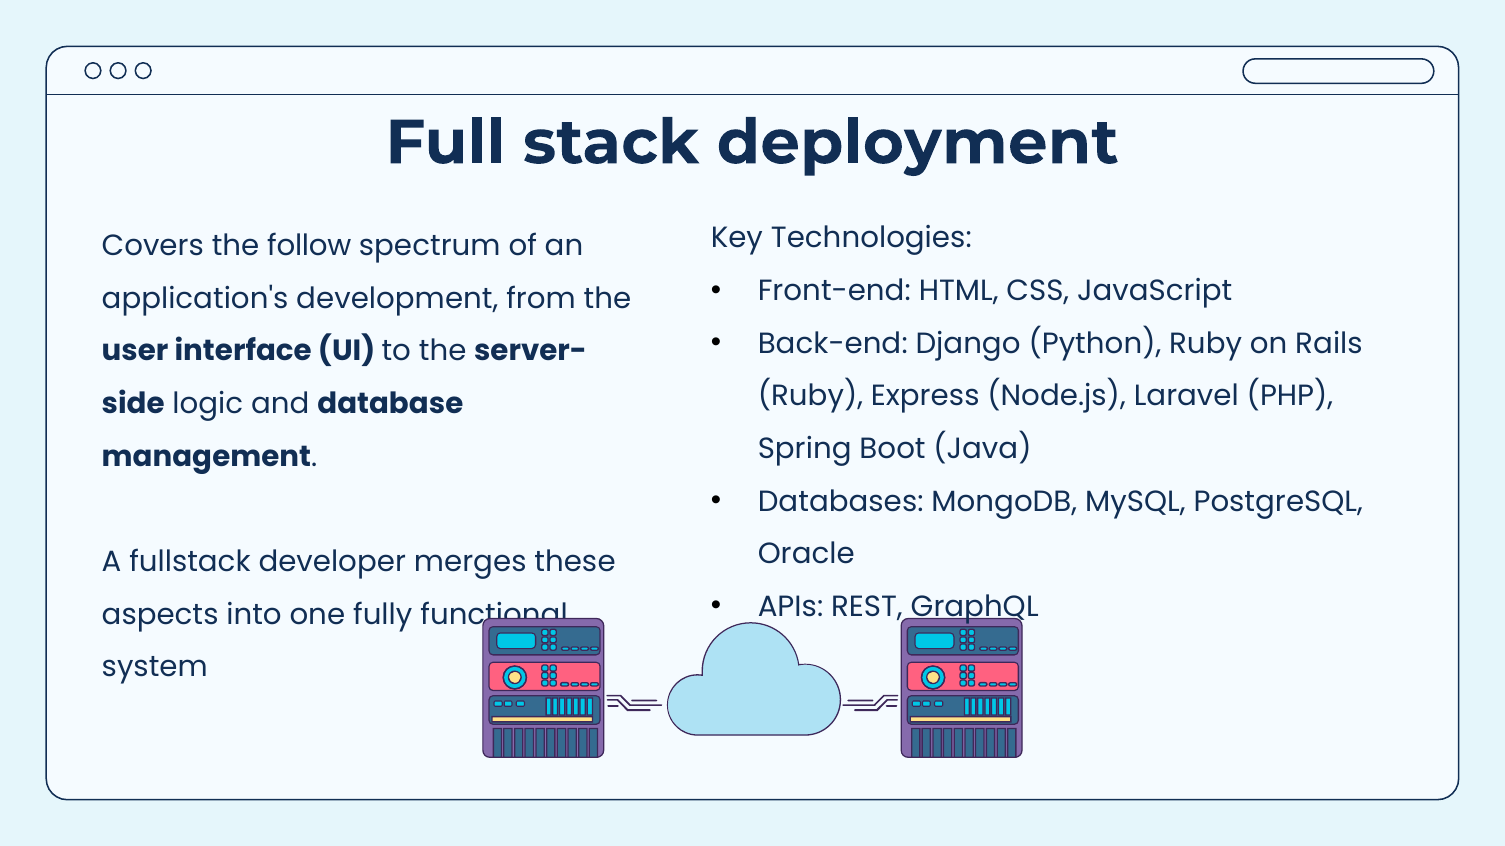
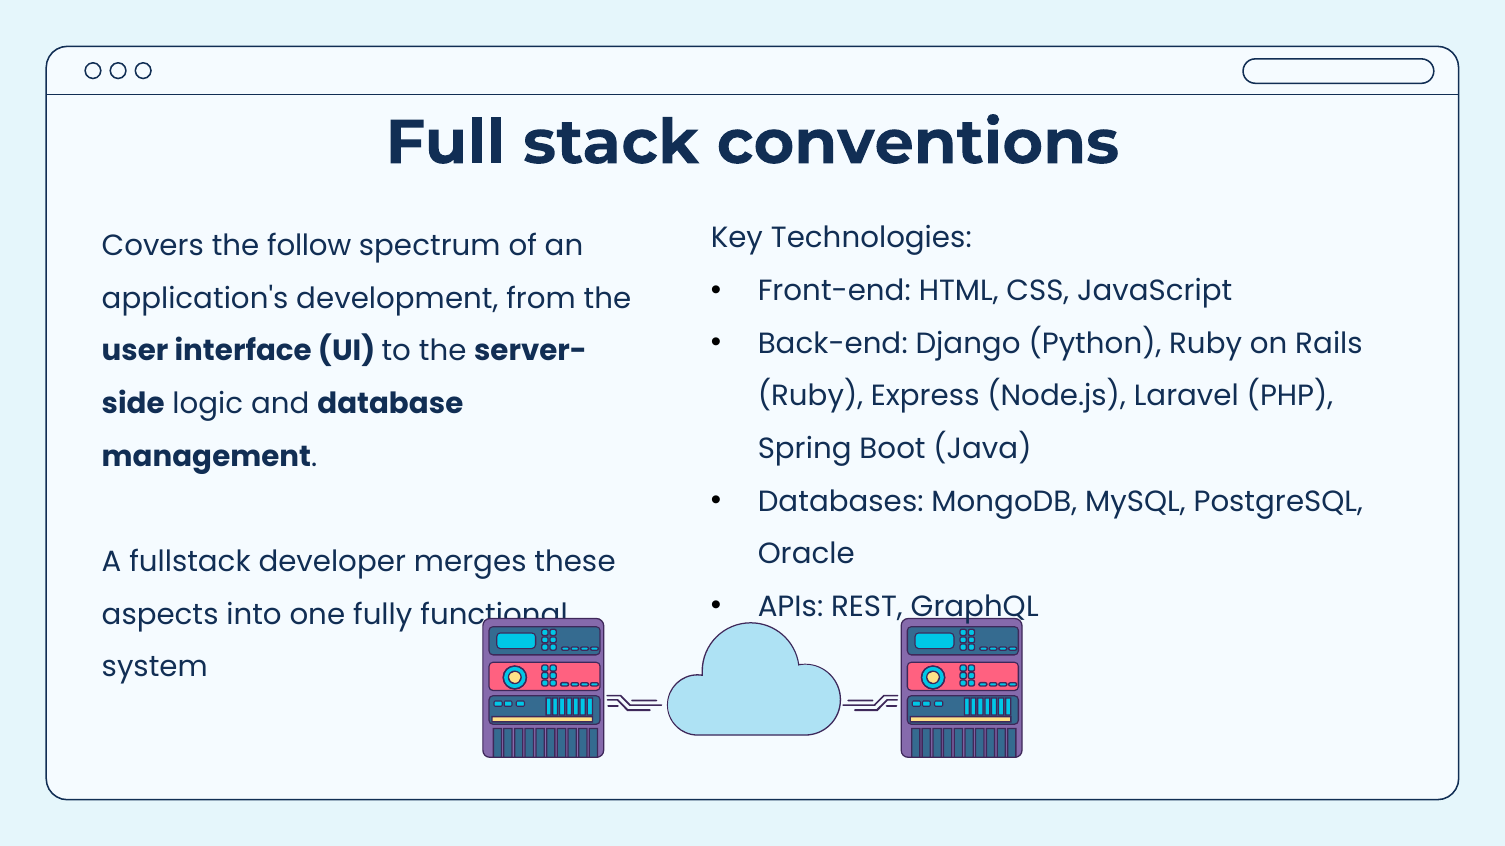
deployment: deployment -> conventions
